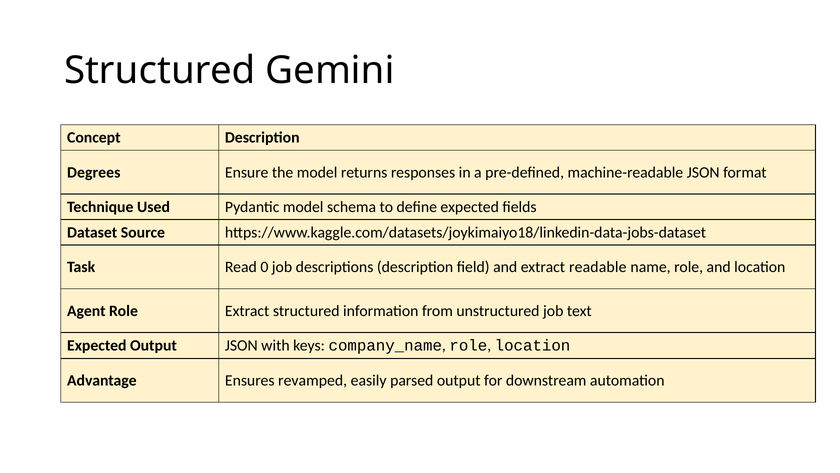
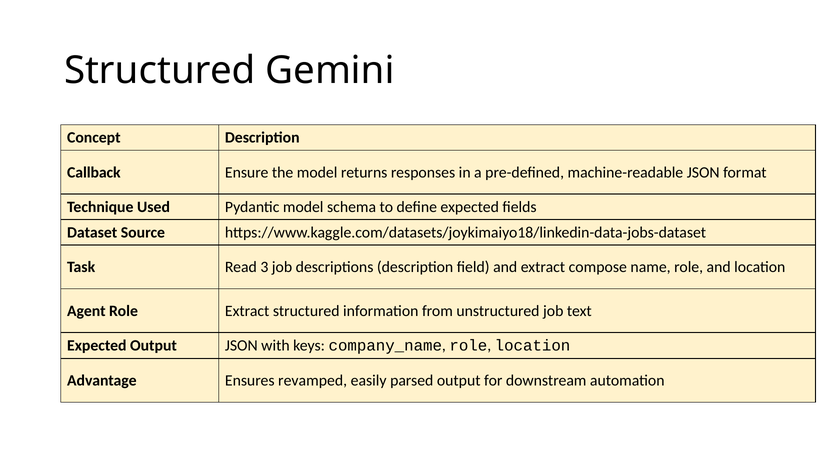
Degrees: Degrees -> Callback
0: 0 -> 3
readable: readable -> compose
